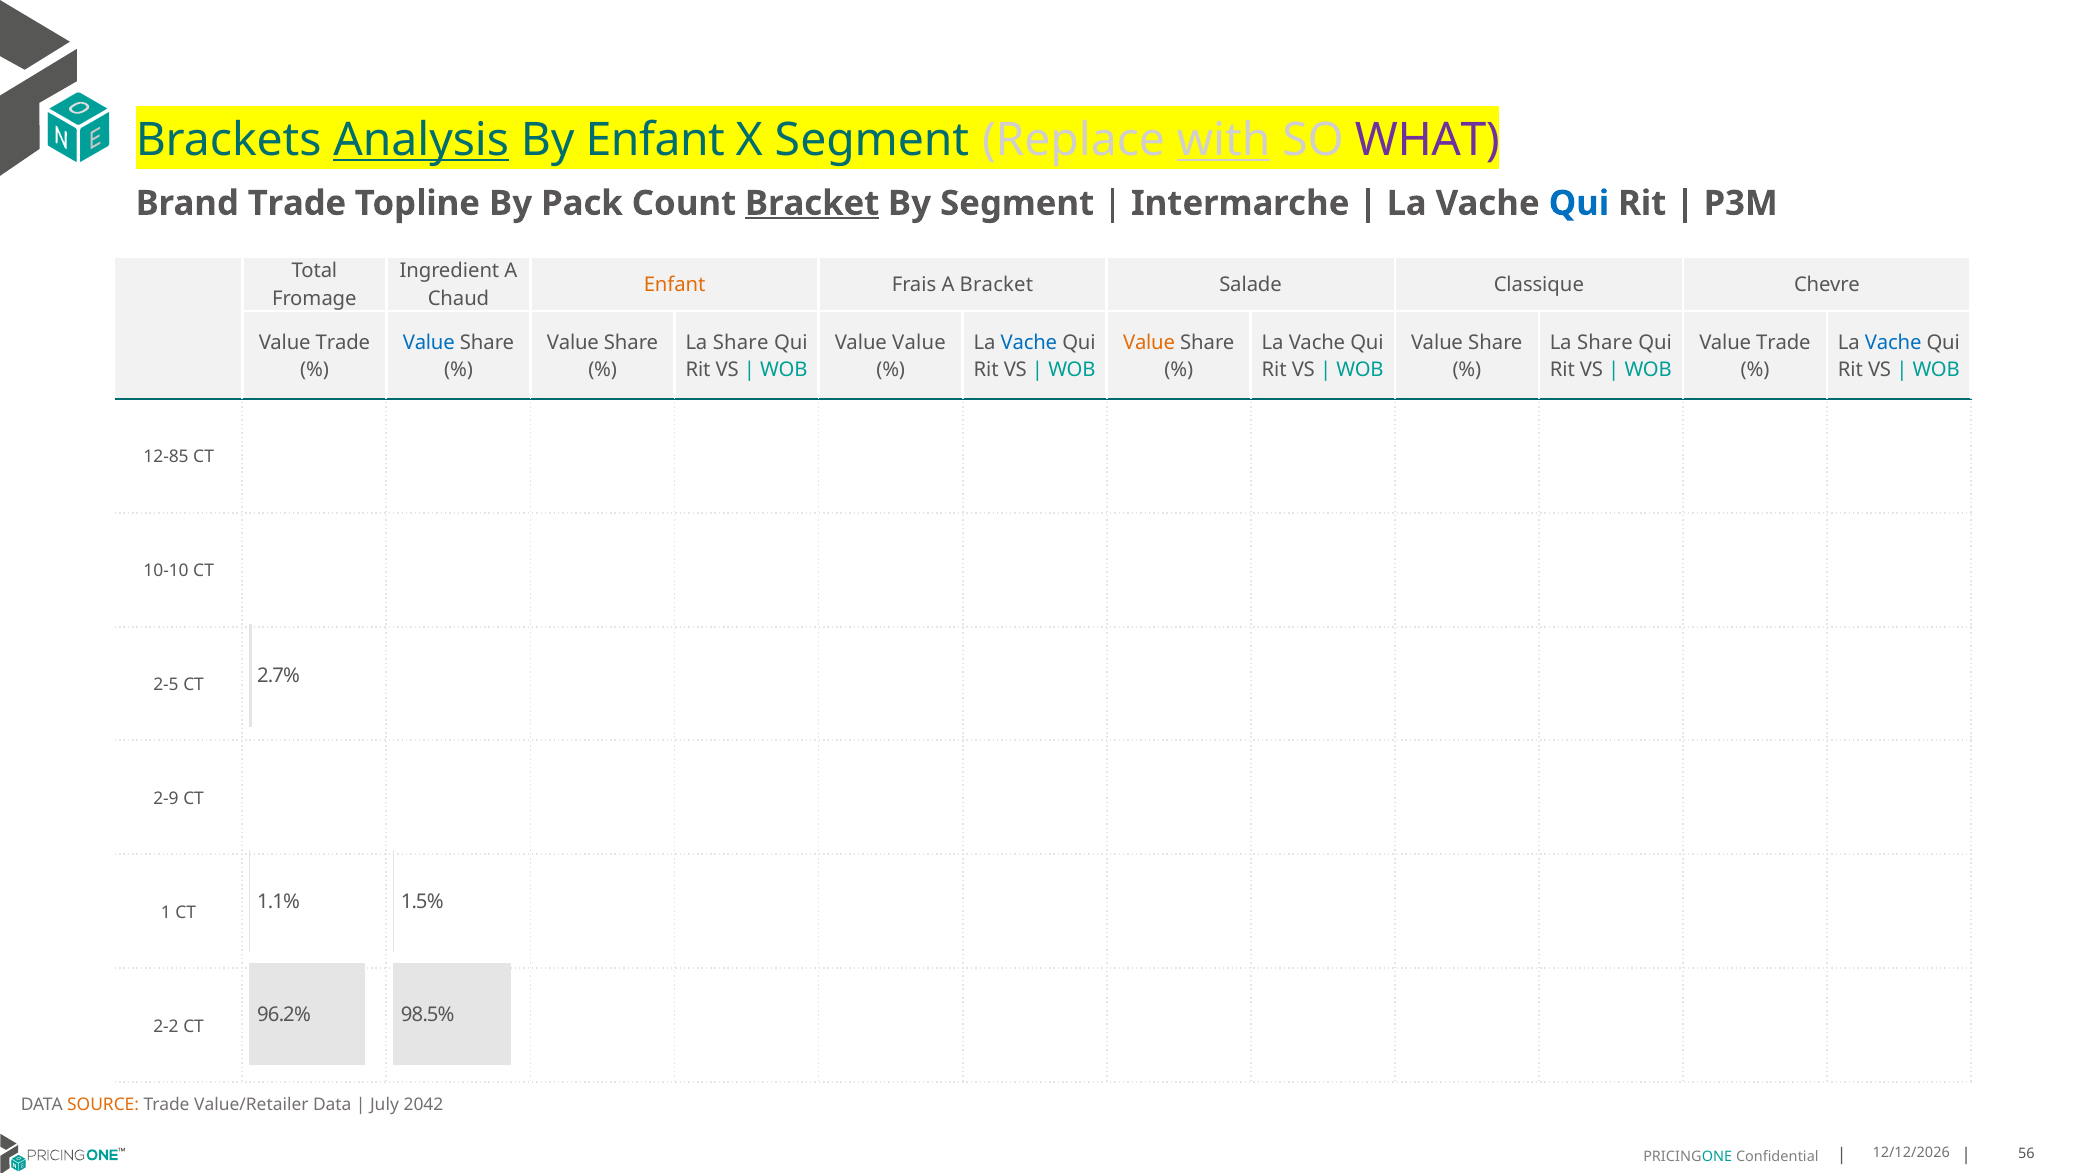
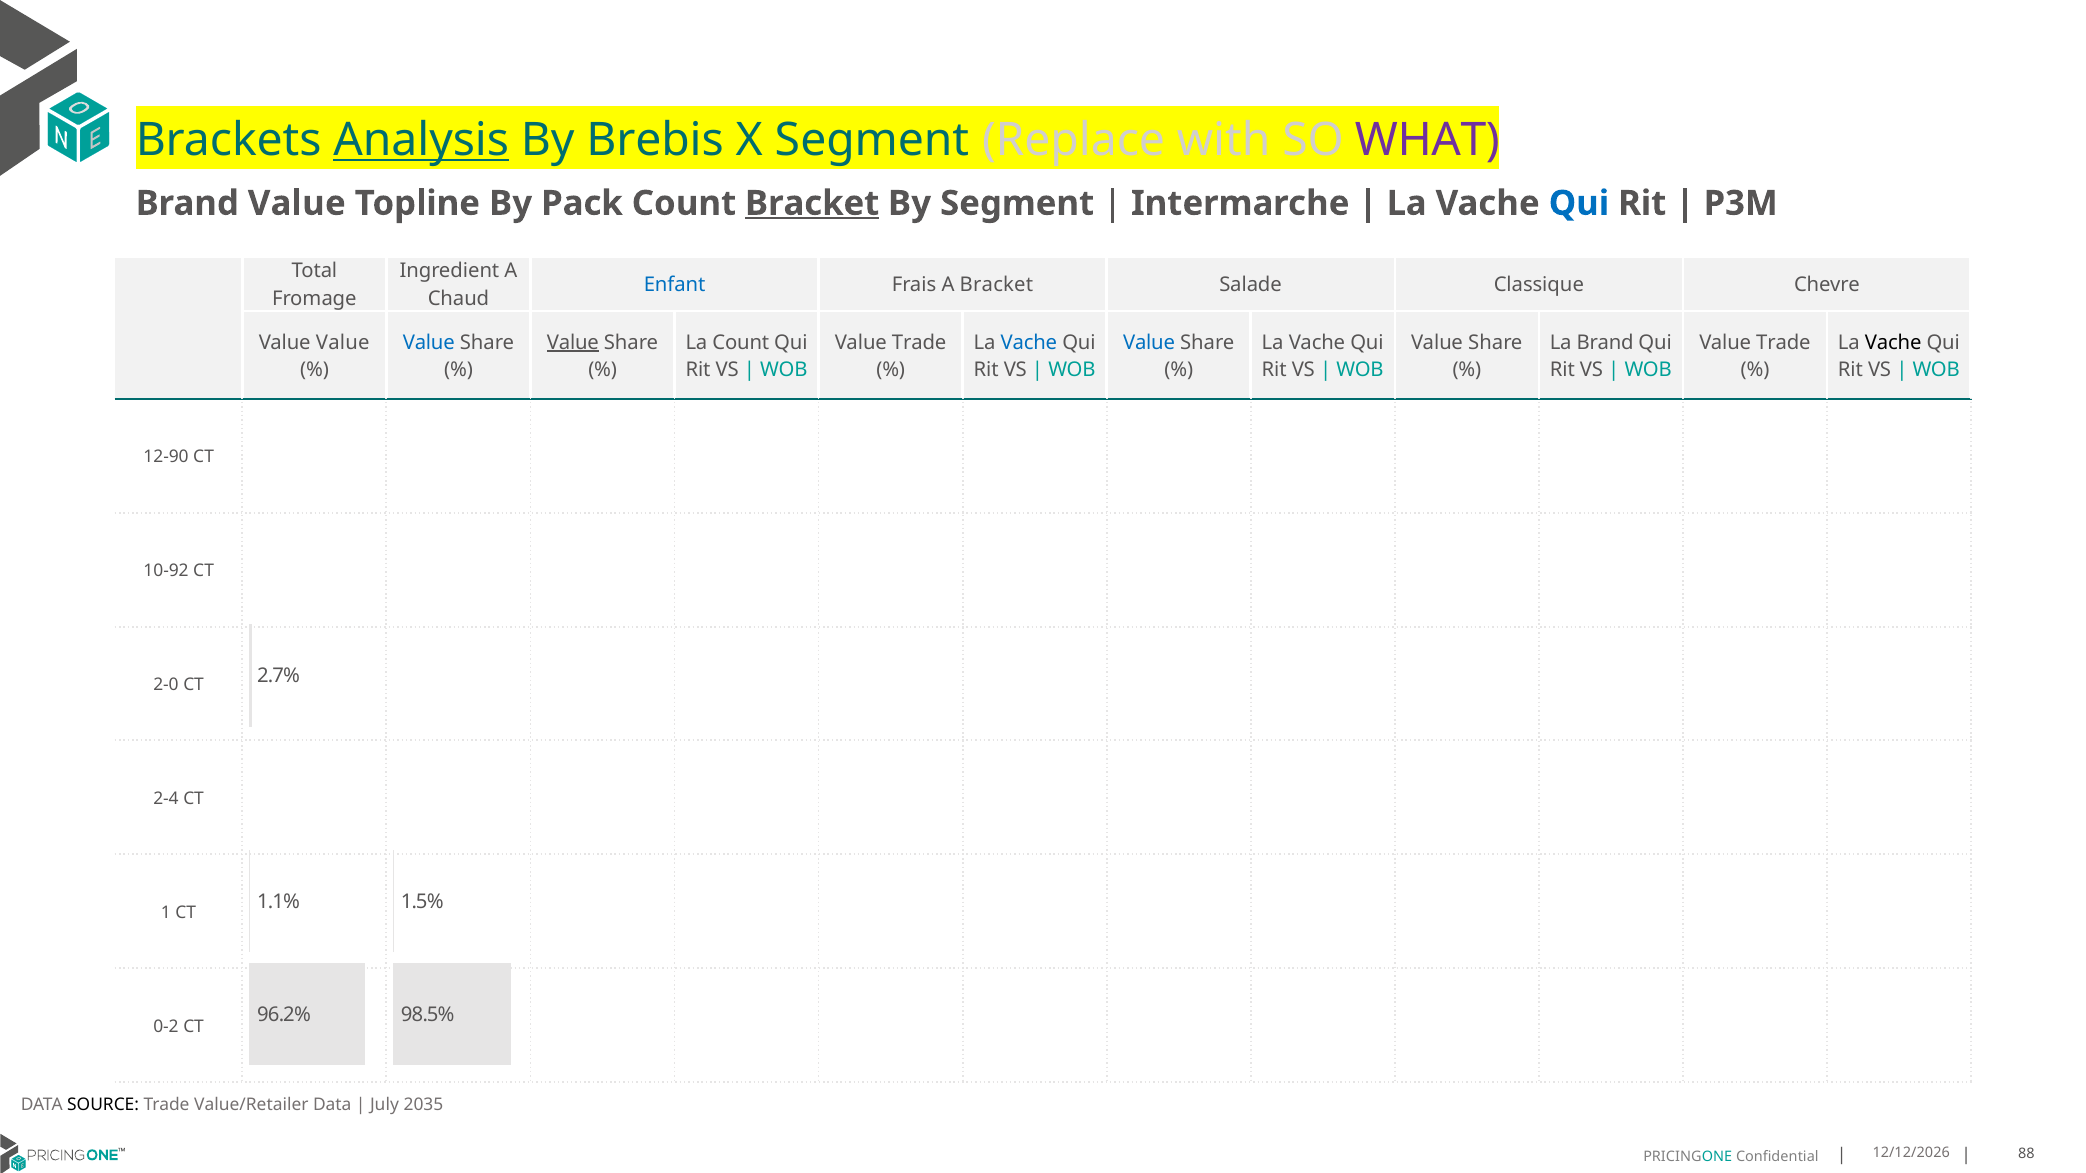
By Enfant: Enfant -> Brebis
with underline: present -> none
Brand Trade: Trade -> Value
Enfant at (675, 285) colour: orange -> blue
Trade at (343, 343): Trade -> Value
Value at (573, 343) underline: none -> present
Share at (741, 343): Share -> Count
Value at (919, 343): Value -> Trade
Value at (1149, 343) colour: orange -> blue
Share at (1605, 343): Share -> Brand
Vache at (1893, 343) colour: blue -> black
12-85: 12-85 -> 12-90
10-10: 10-10 -> 10-92
2-5: 2-5 -> 2-0
2-9: 2-9 -> 2-4
2-2: 2-2 -> 0-2
SOURCE colour: orange -> black
2042: 2042 -> 2035
56: 56 -> 88
